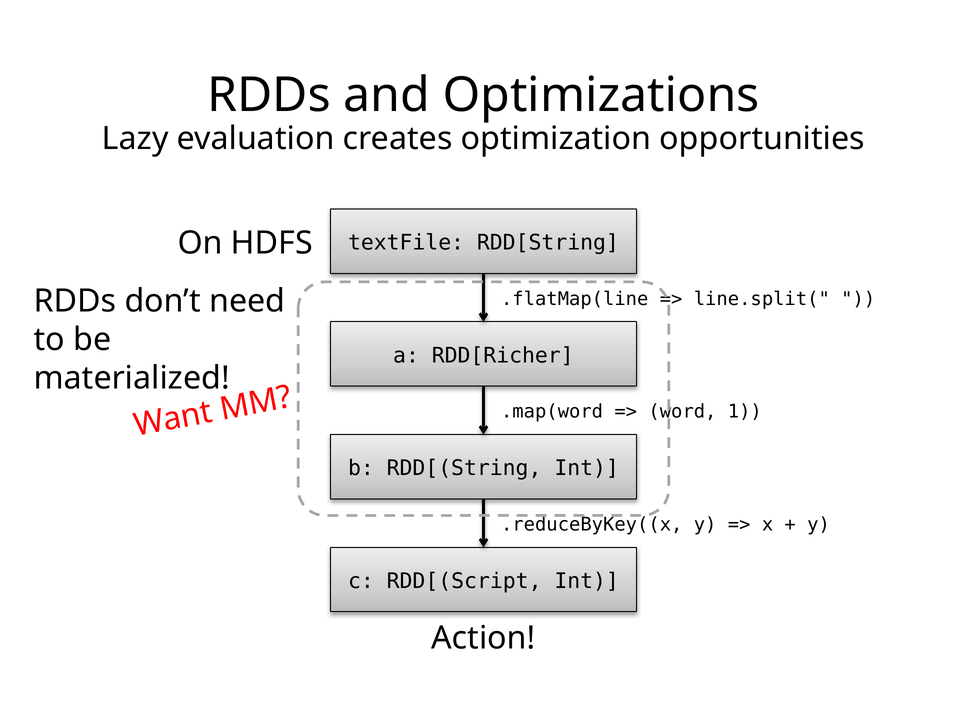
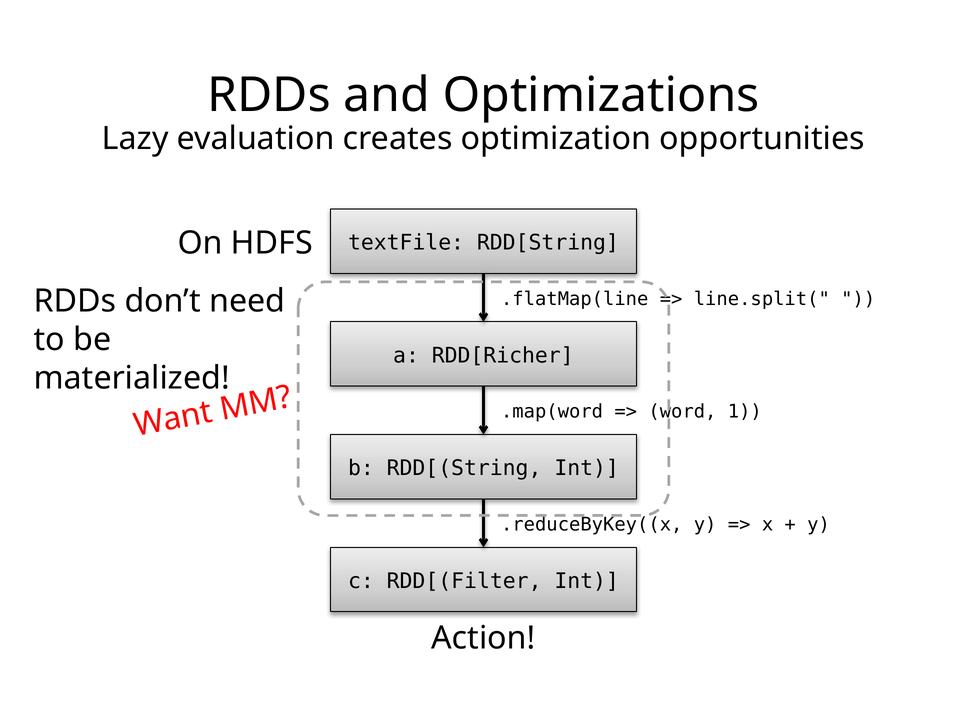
RDD[(Script: RDD[(Script -> RDD[(Filter
